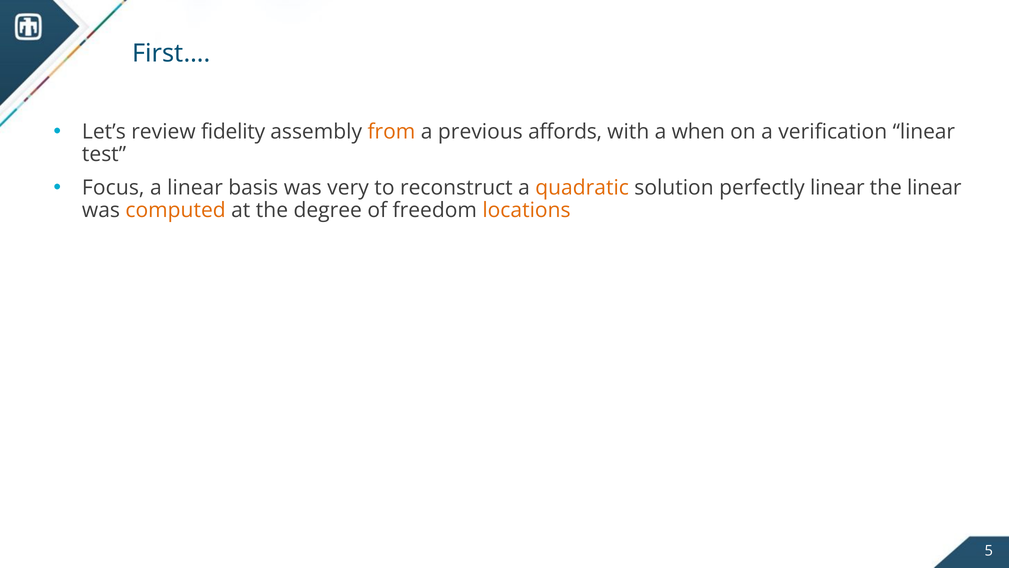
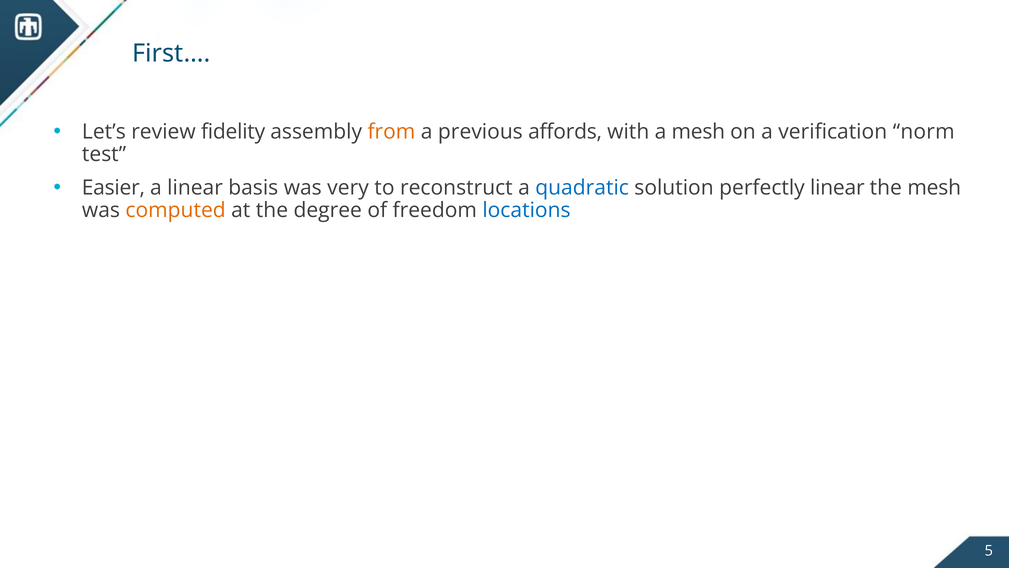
a when: when -> mesh
verification linear: linear -> norm
Focus: Focus -> Easier
quadratic colour: orange -> blue
the linear: linear -> mesh
locations colour: orange -> blue
